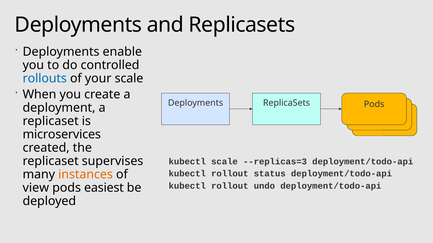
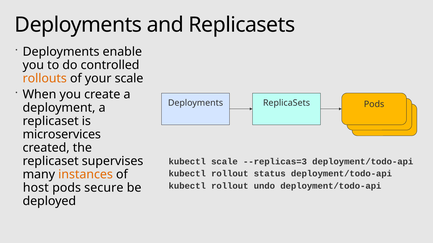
rollouts colour: blue -> orange
view: view -> host
easiest: easiest -> secure
